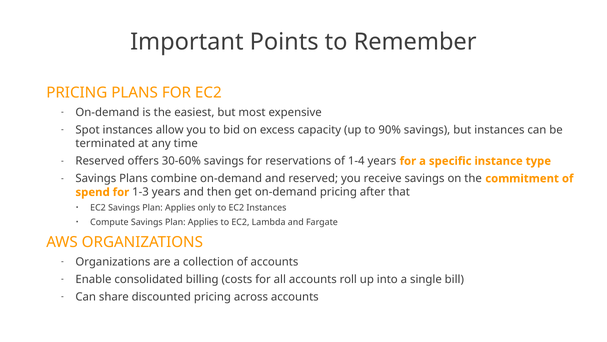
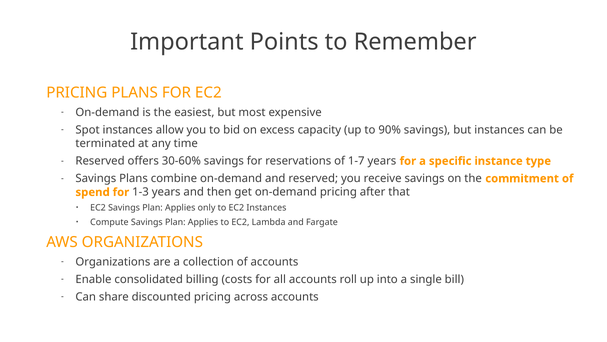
1-4: 1-4 -> 1-7
